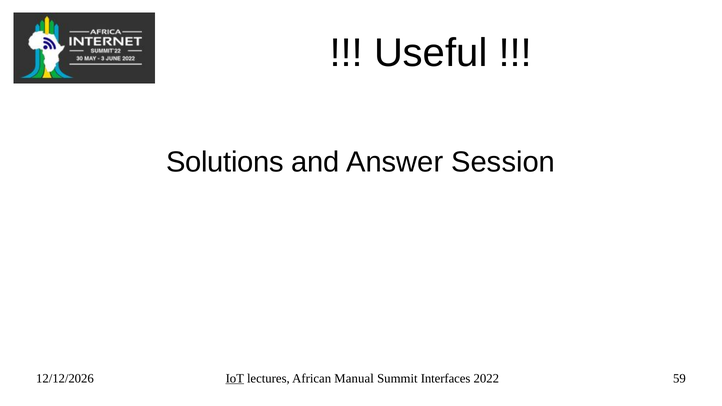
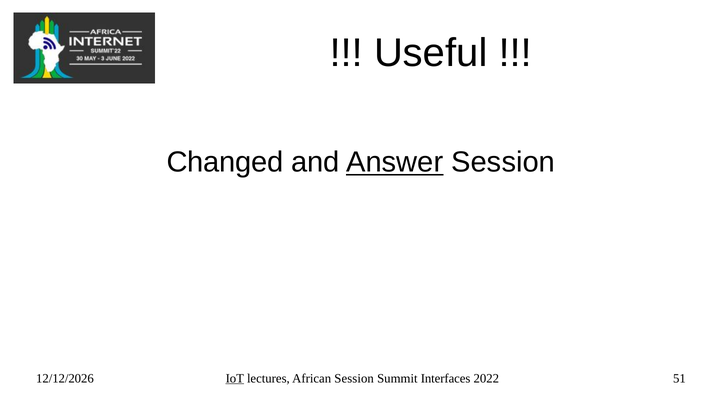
Solutions: Solutions -> Changed
Answer underline: none -> present
African Manual: Manual -> Session
59: 59 -> 51
